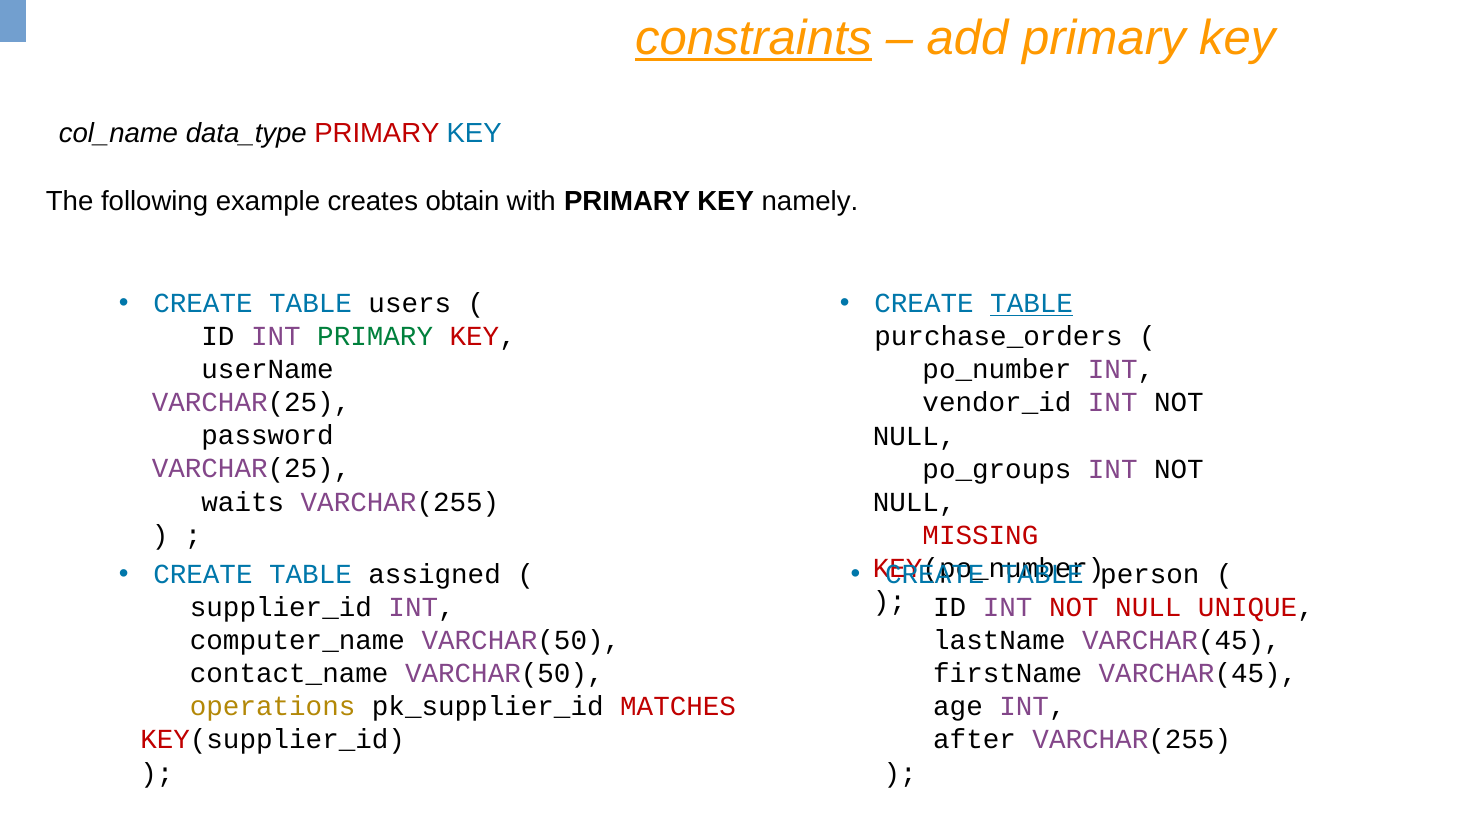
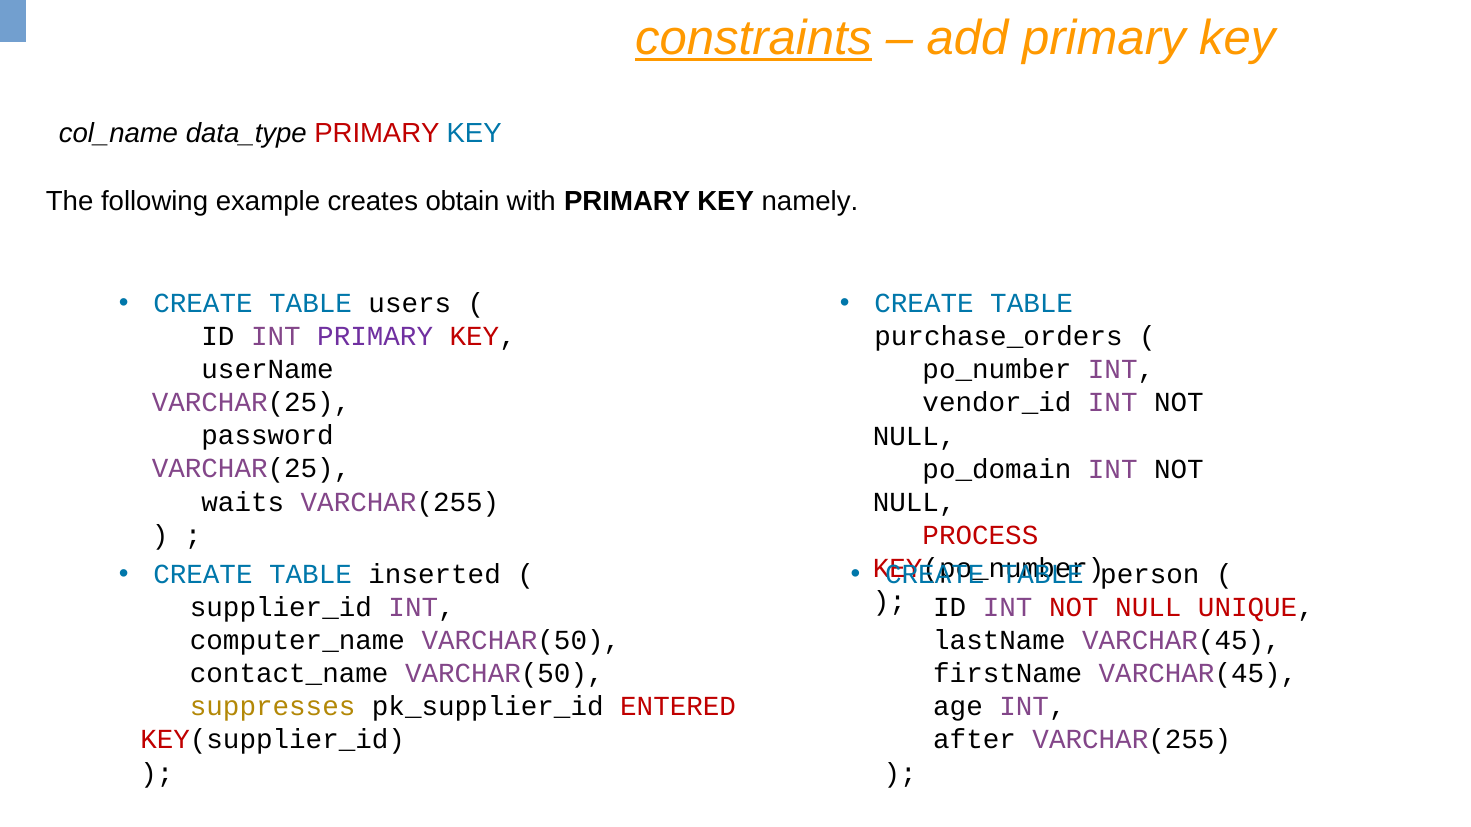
TABLE at (1032, 304) underline: present -> none
PRIMARY at (375, 337) colour: green -> purple
po_groups: po_groups -> po_domain
MISSING: MISSING -> PROCESS
assigned: assigned -> inserted
operations: operations -> suppresses
MATCHES: MATCHES -> ENTERED
